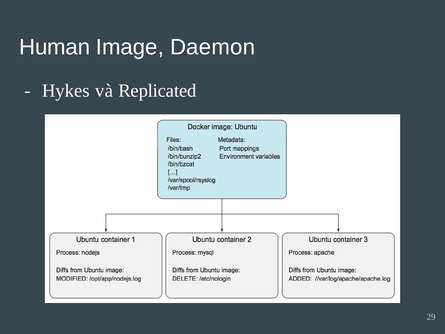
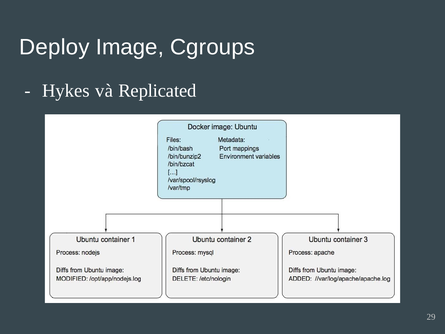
Human: Human -> Deploy
Daemon: Daemon -> Cgroups
